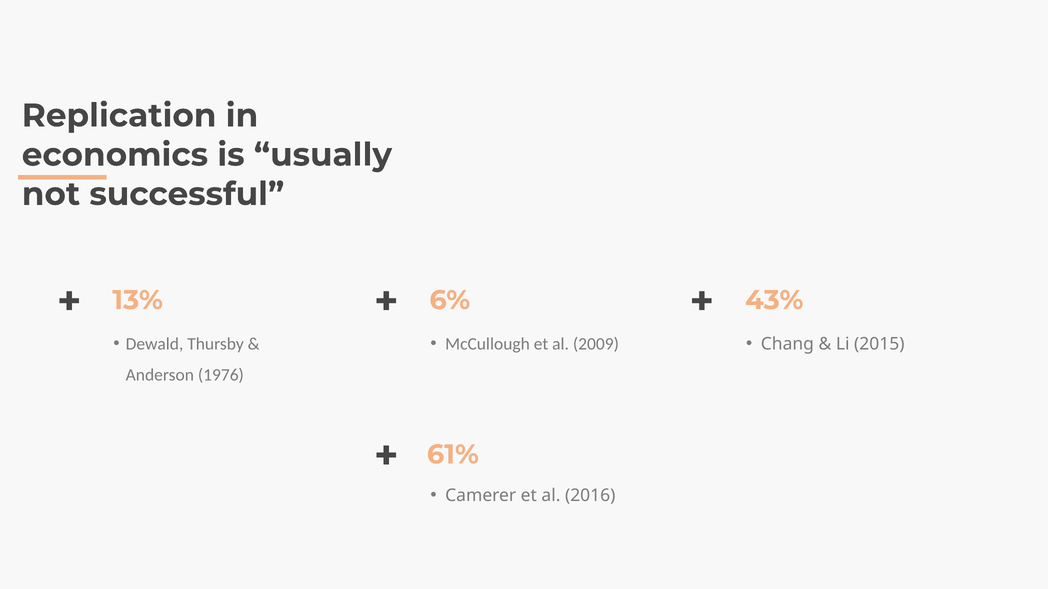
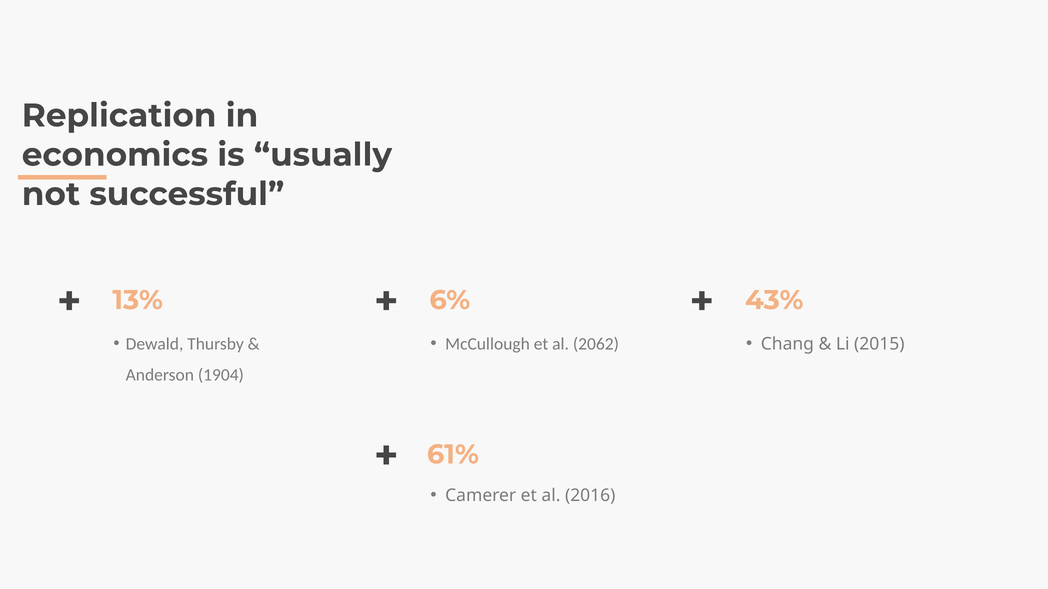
2009: 2009 -> 2062
1976: 1976 -> 1904
